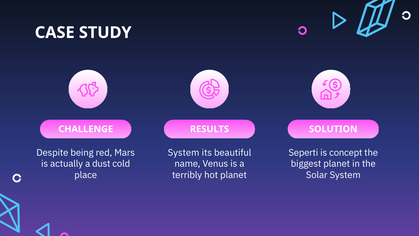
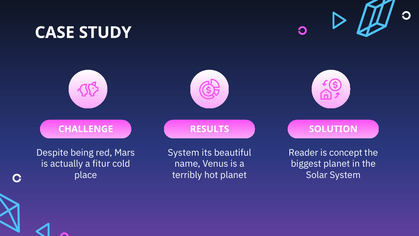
Seperti: Seperti -> Reader
dust: dust -> fitur
